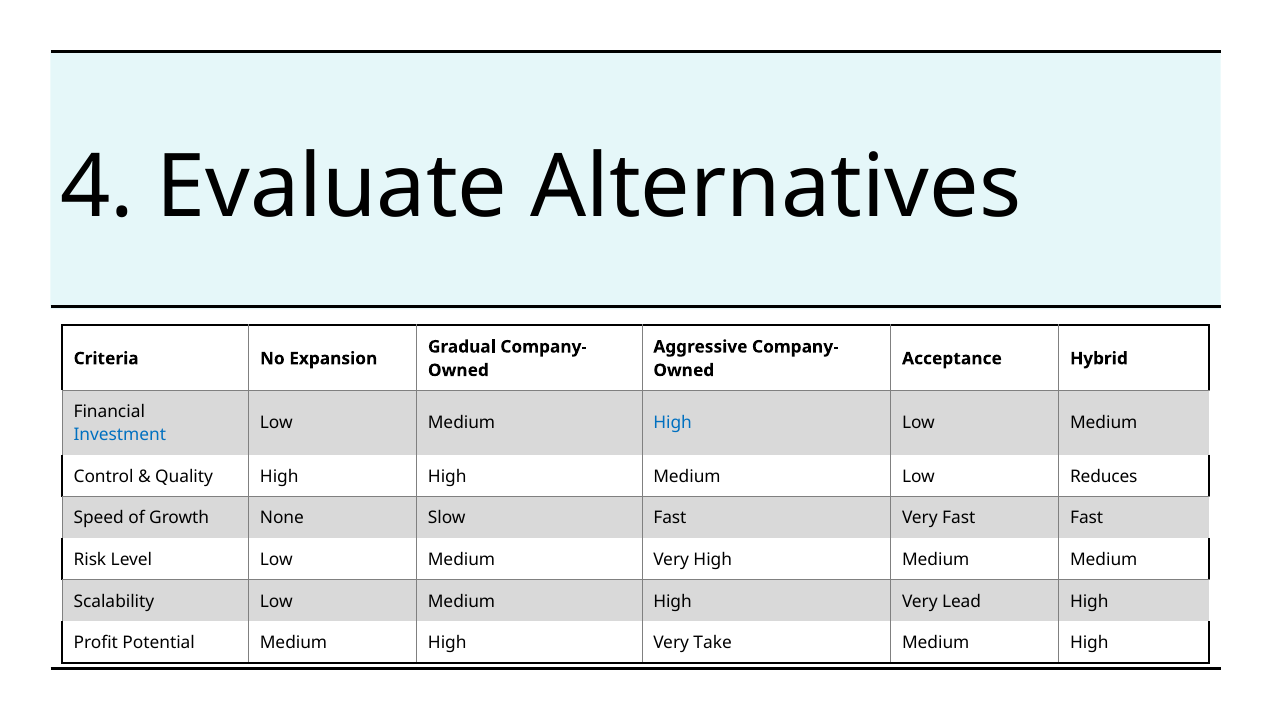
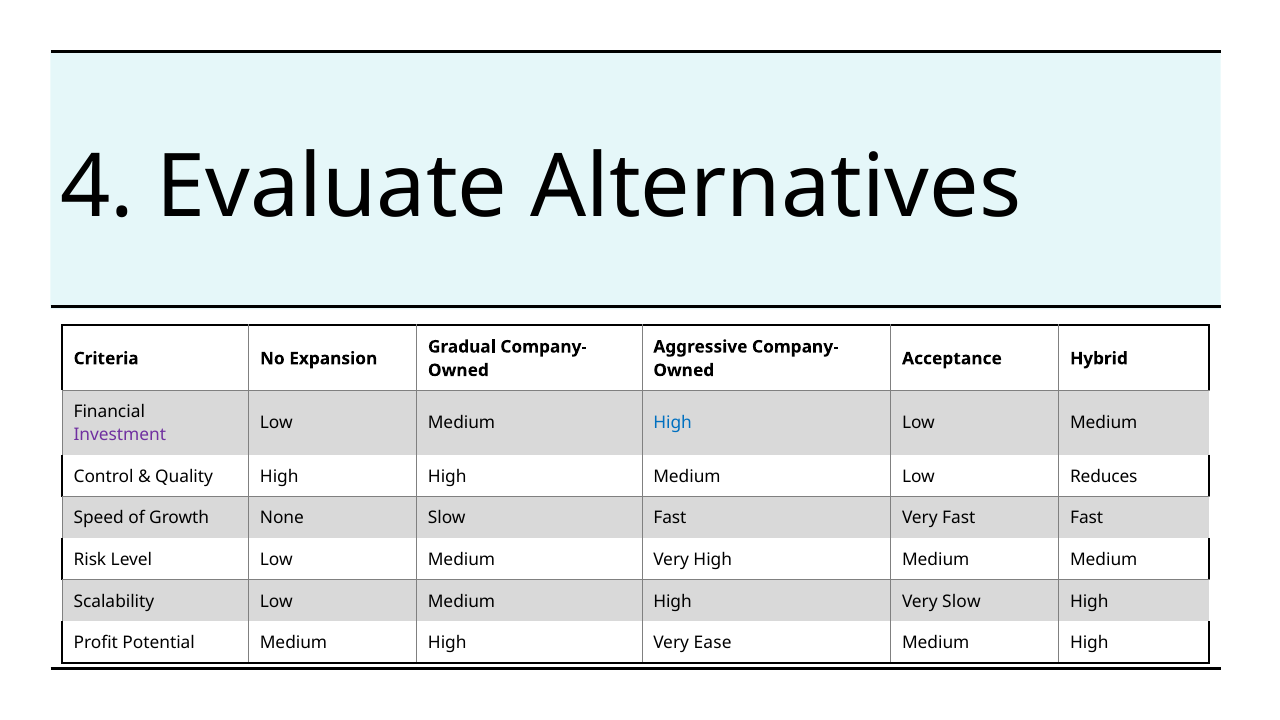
Investment colour: blue -> purple
Very Lead: Lead -> Slow
Take: Take -> Ease
